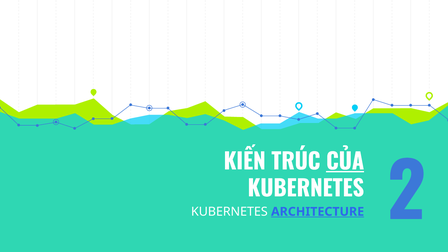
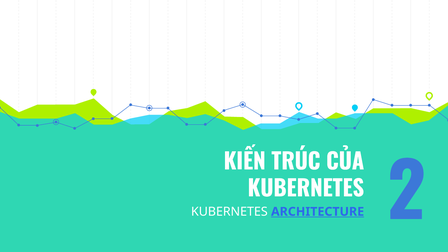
CỦA underline: present -> none
